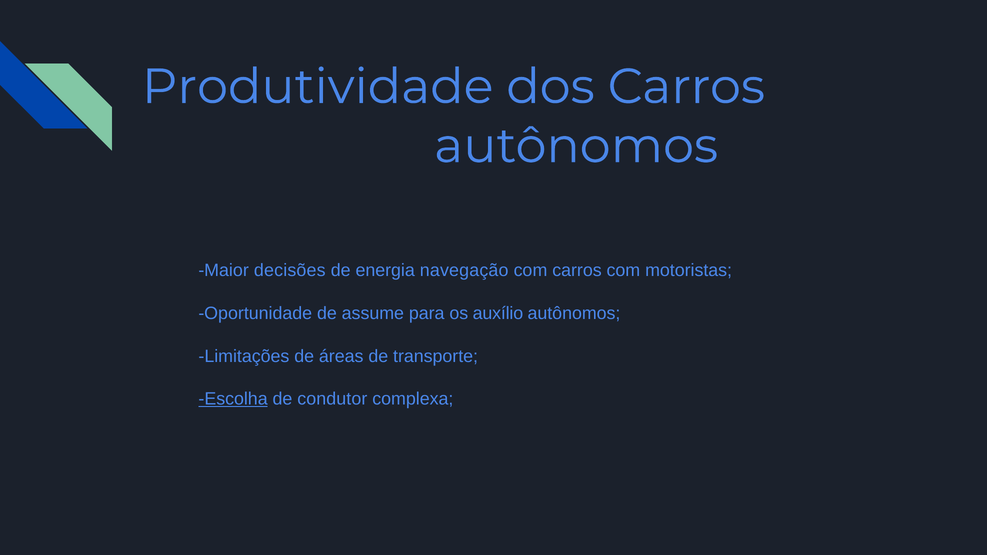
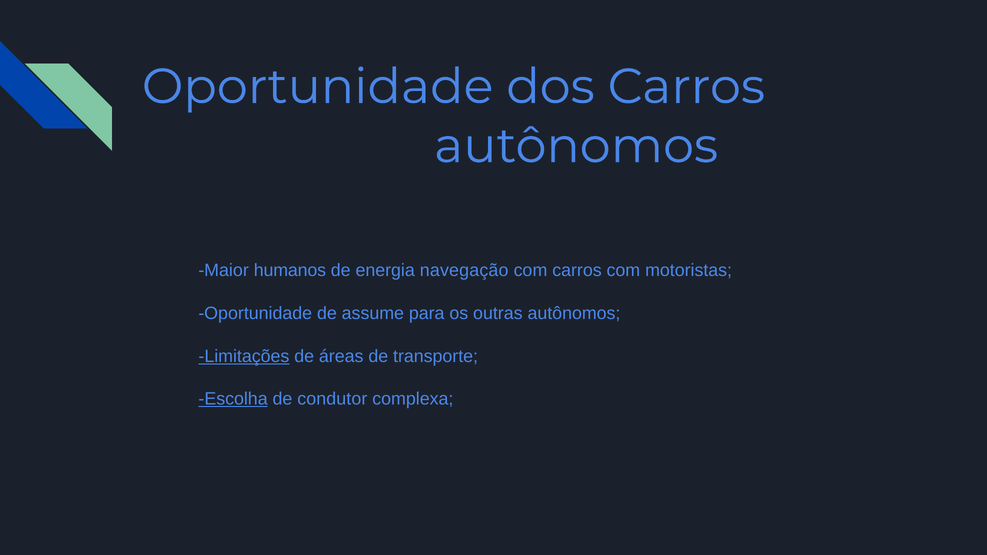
Produtividade at (318, 87): Produtividade -> Oportunidade
decisões: decisões -> humanos
auxílio: auxílio -> outras
Limitações underline: none -> present
